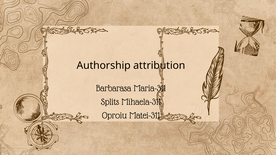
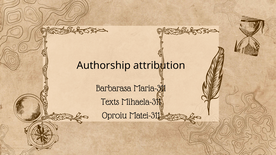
Splits: Splits -> Texts
